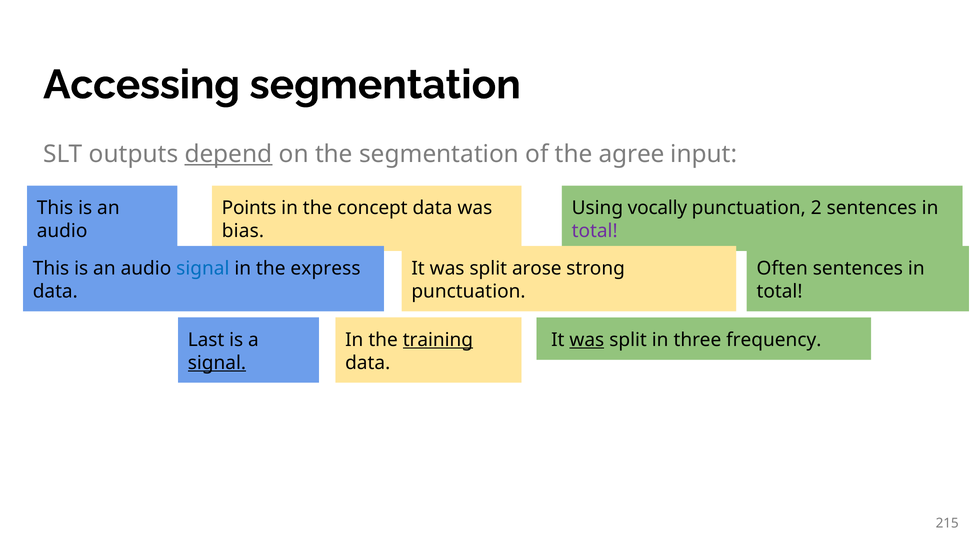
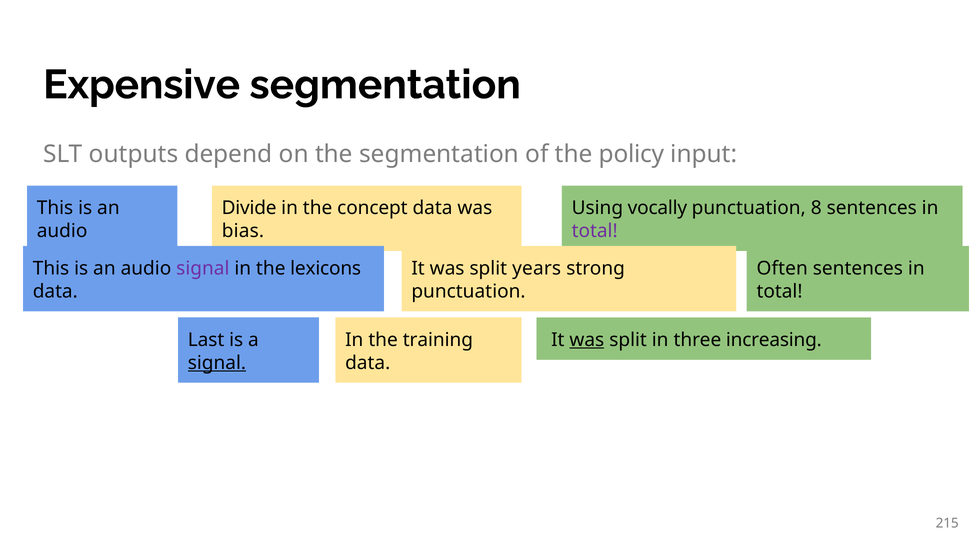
Accessing: Accessing -> Expensive
depend underline: present -> none
agree: agree -> policy
Points: Points -> Divide
2: 2 -> 8
signal at (203, 268) colour: blue -> purple
express: express -> lexicons
arose: arose -> years
training underline: present -> none
frequency: frequency -> increasing
